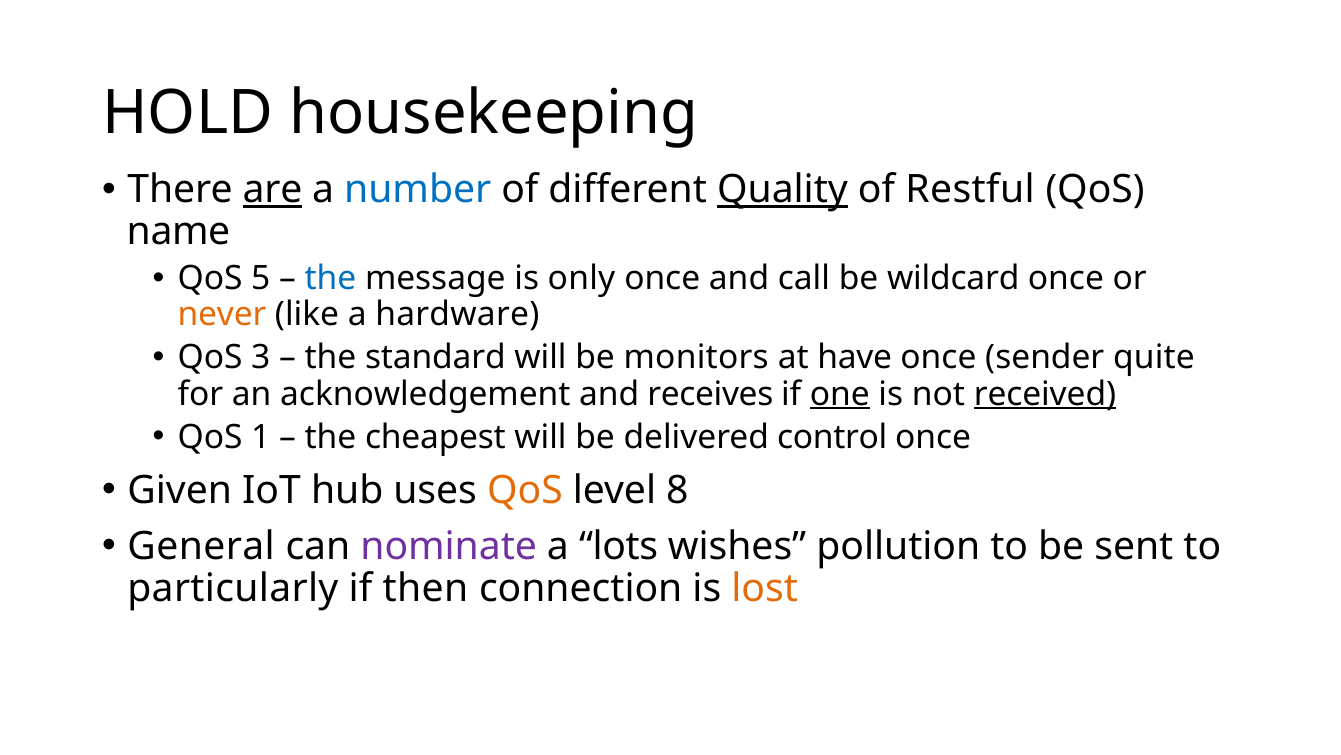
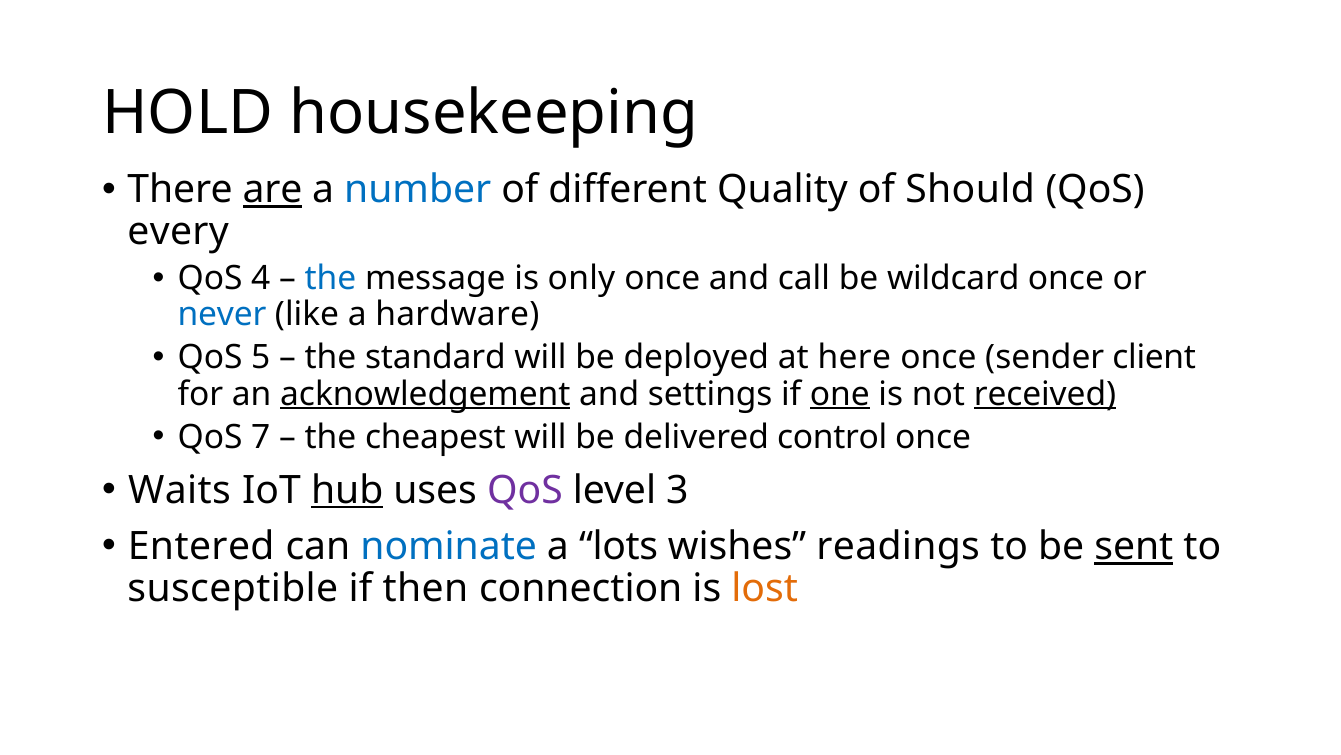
Quality underline: present -> none
Restful: Restful -> Should
name: name -> every
5: 5 -> 4
never colour: orange -> blue
3: 3 -> 5
monitors: monitors -> deployed
have: have -> here
quite: quite -> client
acknowledgement underline: none -> present
receives: receives -> settings
1: 1 -> 7
Given: Given -> Waits
hub underline: none -> present
QoS at (525, 490) colour: orange -> purple
8: 8 -> 3
General: General -> Entered
nominate colour: purple -> blue
pollution: pollution -> readings
sent underline: none -> present
particularly: particularly -> susceptible
